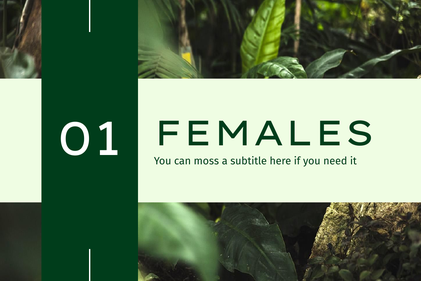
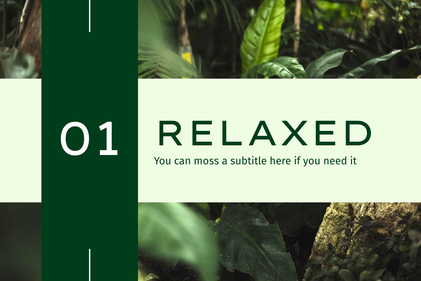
FEMALES: FEMALES -> RELAXED
